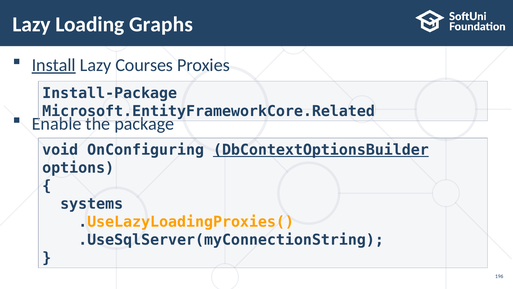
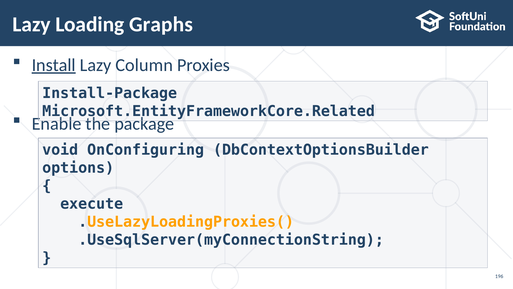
Courses: Courses -> Column
DbContextOptionsBuilder underline: present -> none
systems: systems -> execute
